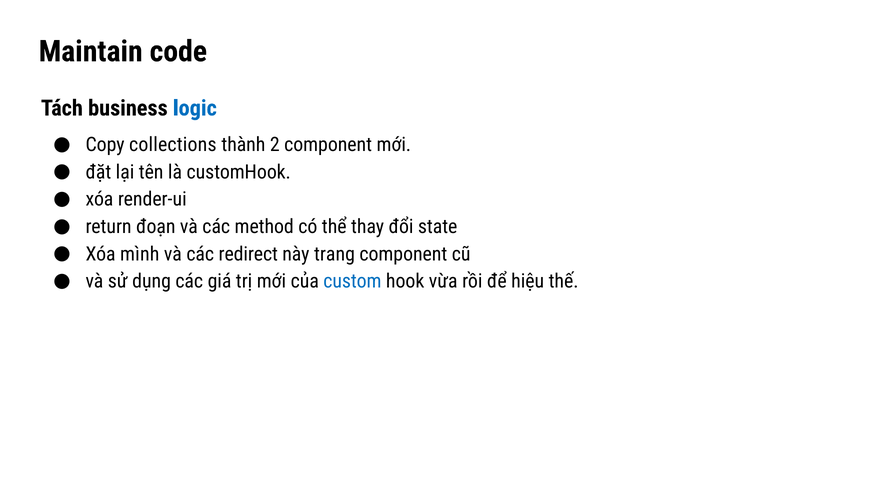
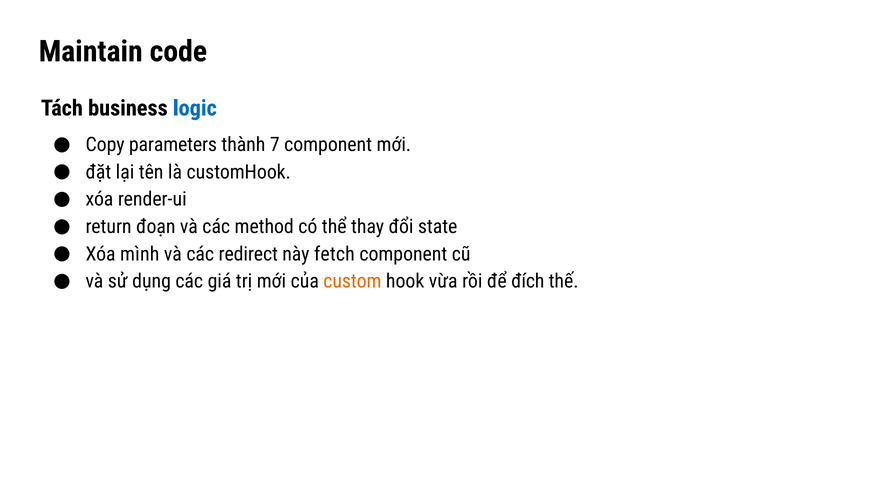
collections: collections -> parameters
2: 2 -> 7
trang: trang -> fetch
custom colour: blue -> orange
hiệu: hiệu -> đích
